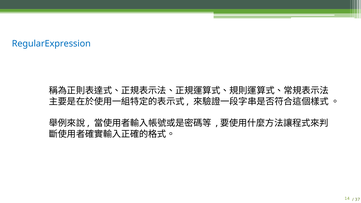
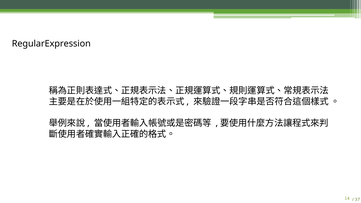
RegularExpression colour: blue -> black
